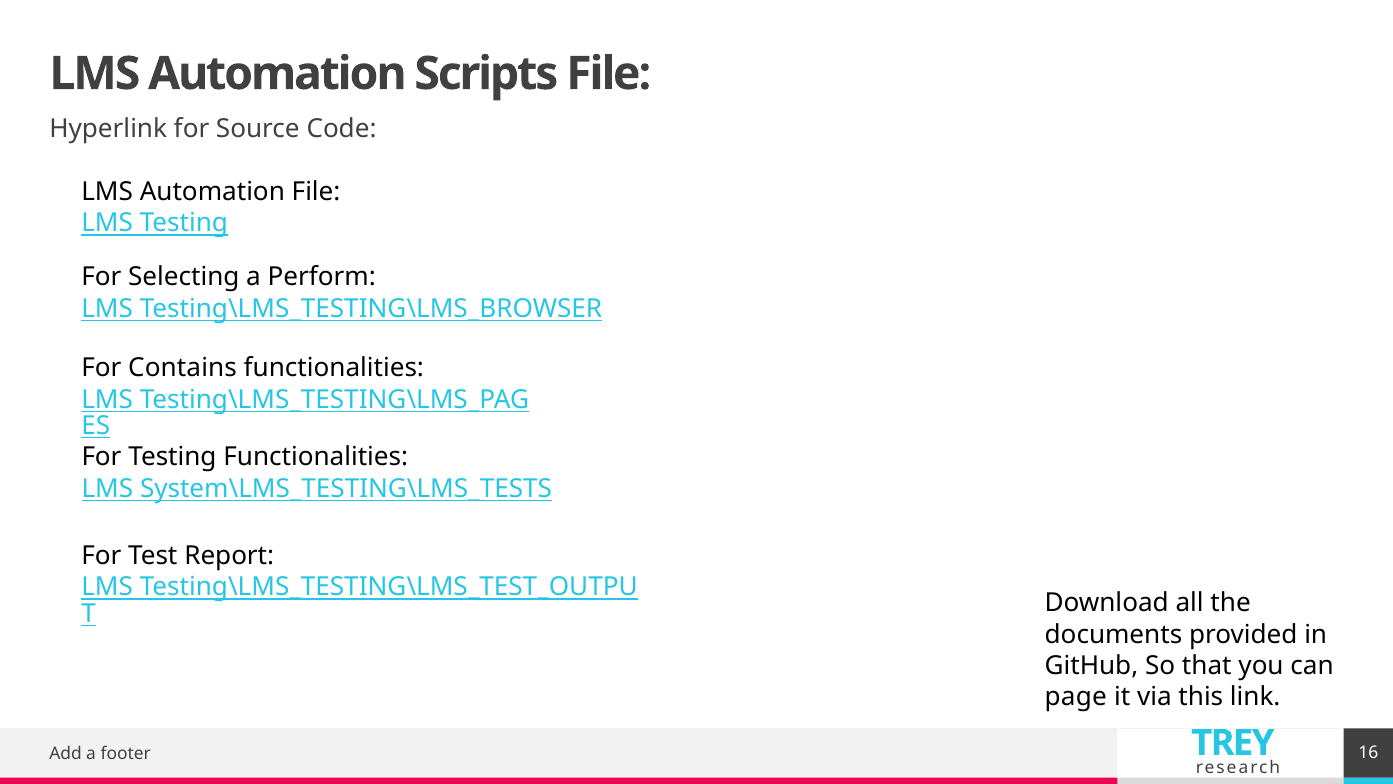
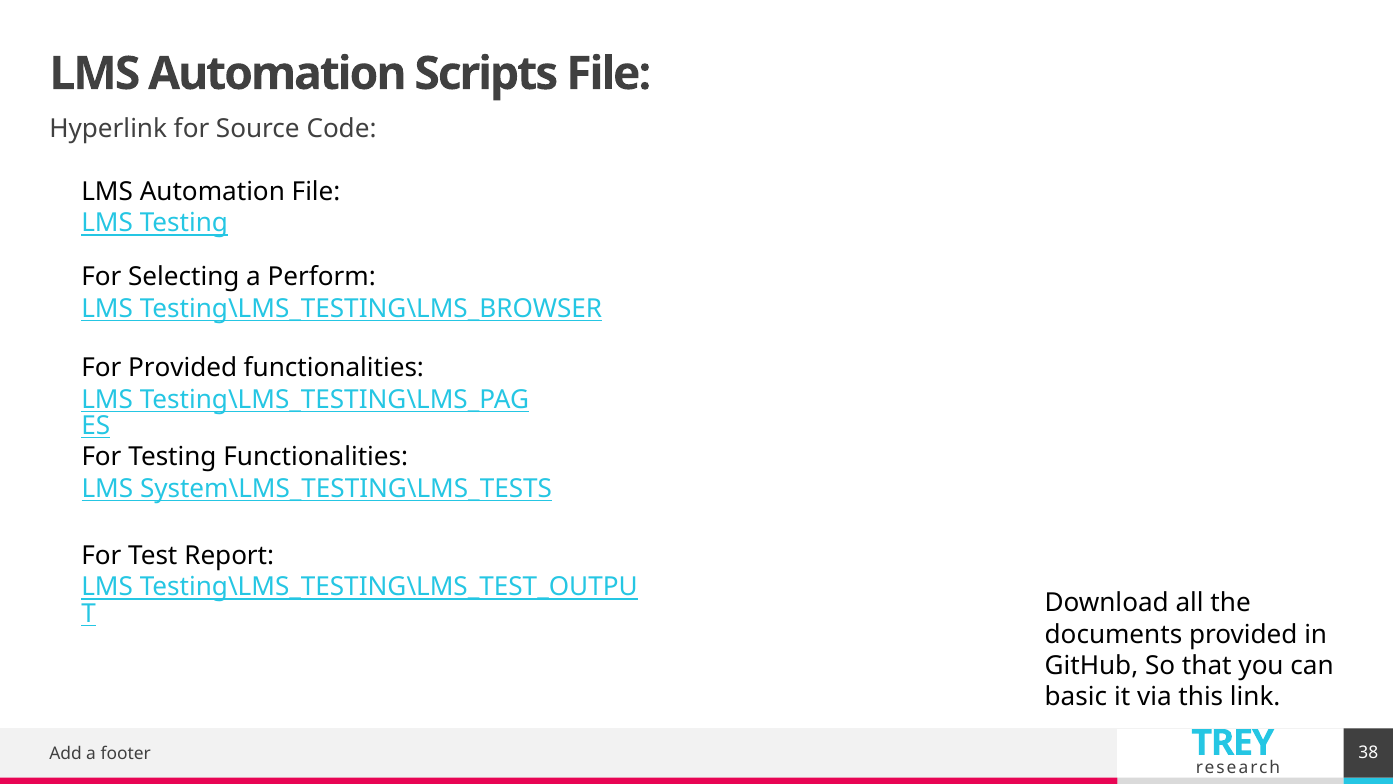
For Contains: Contains -> Provided
page: page -> basic
16: 16 -> 38
